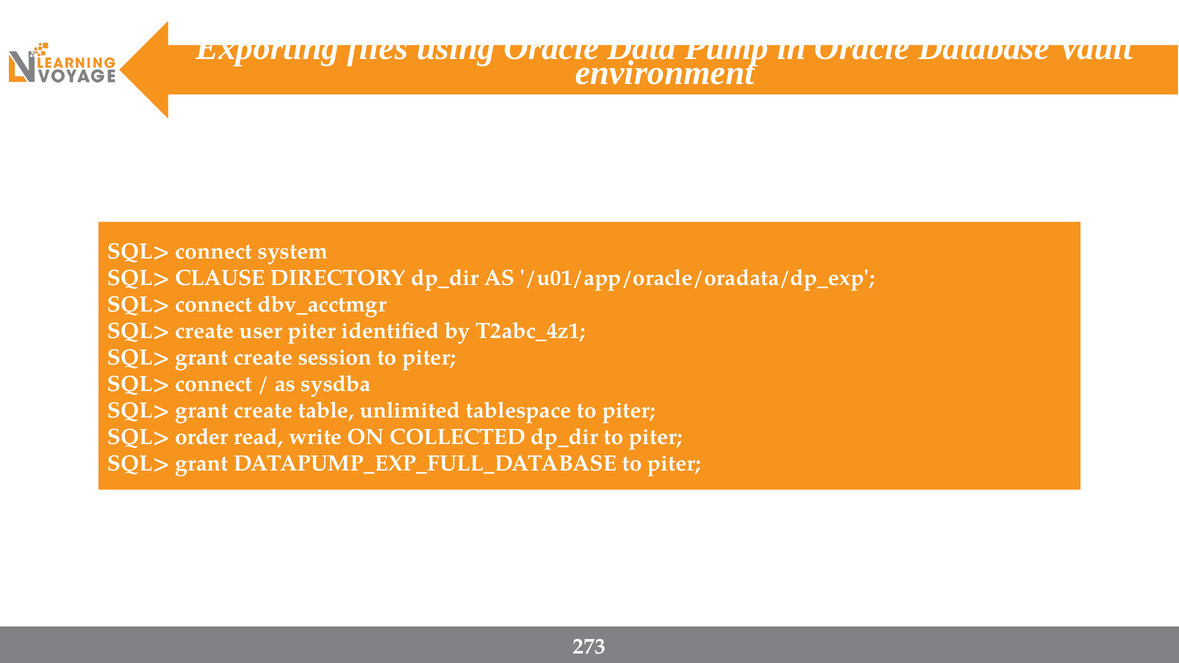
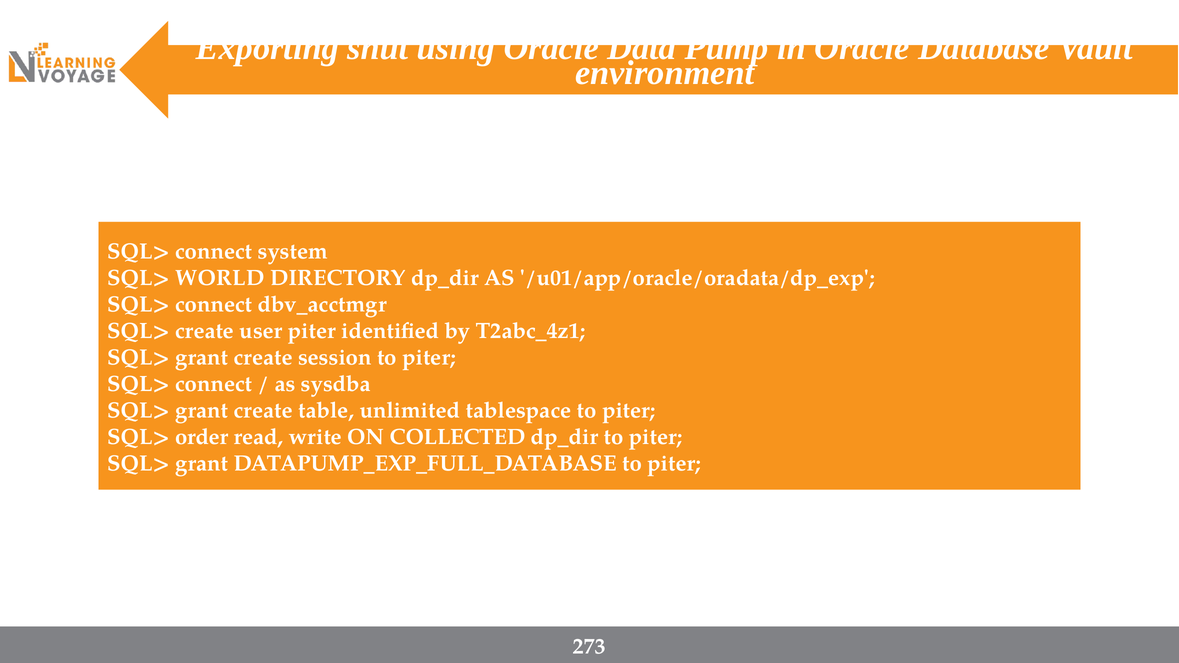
files: files -> shut
CLAUSE: CLAUSE -> WORLD
